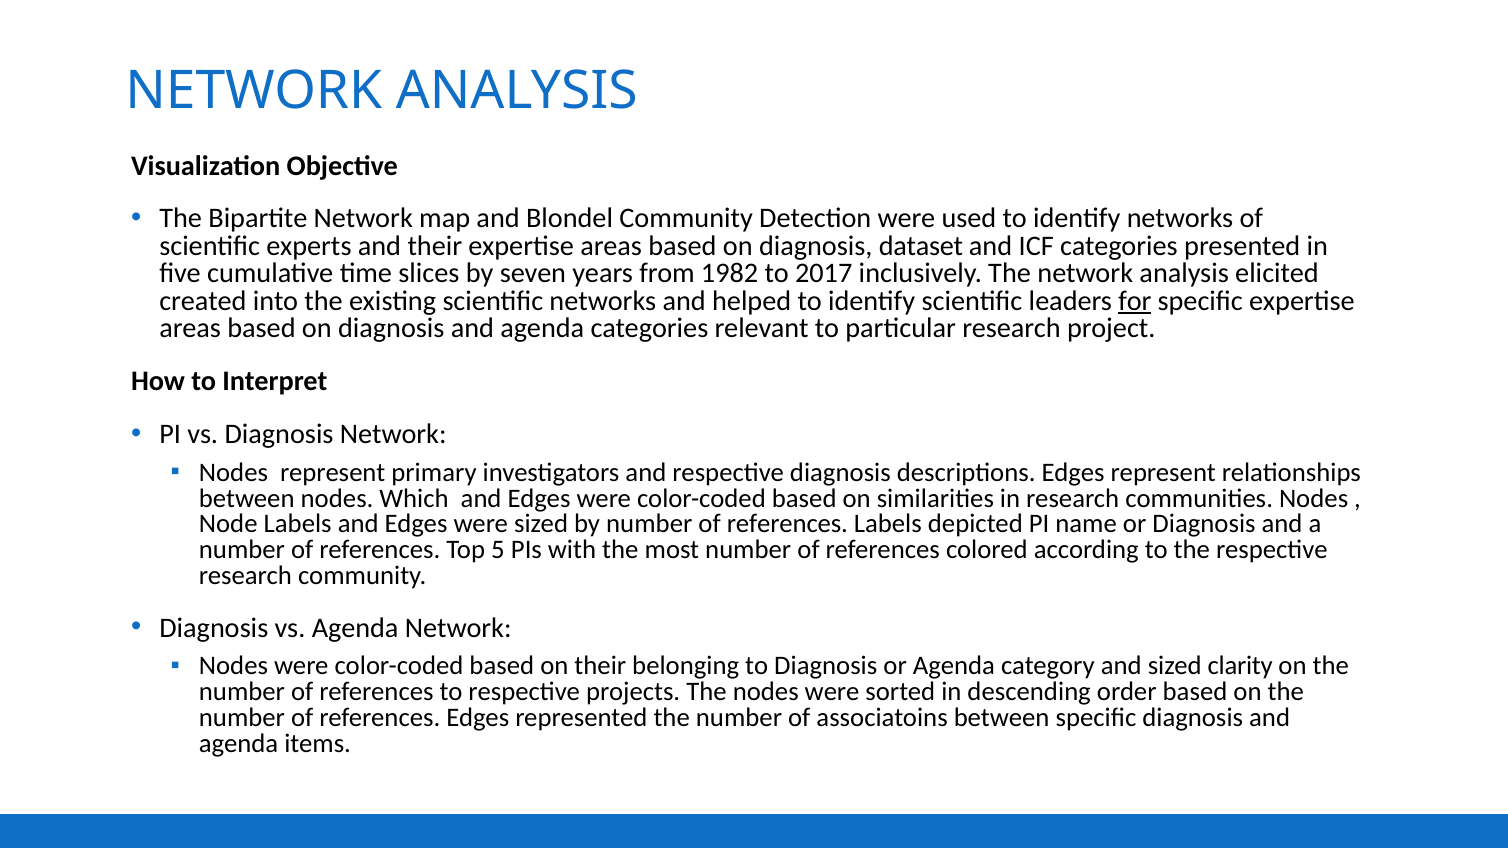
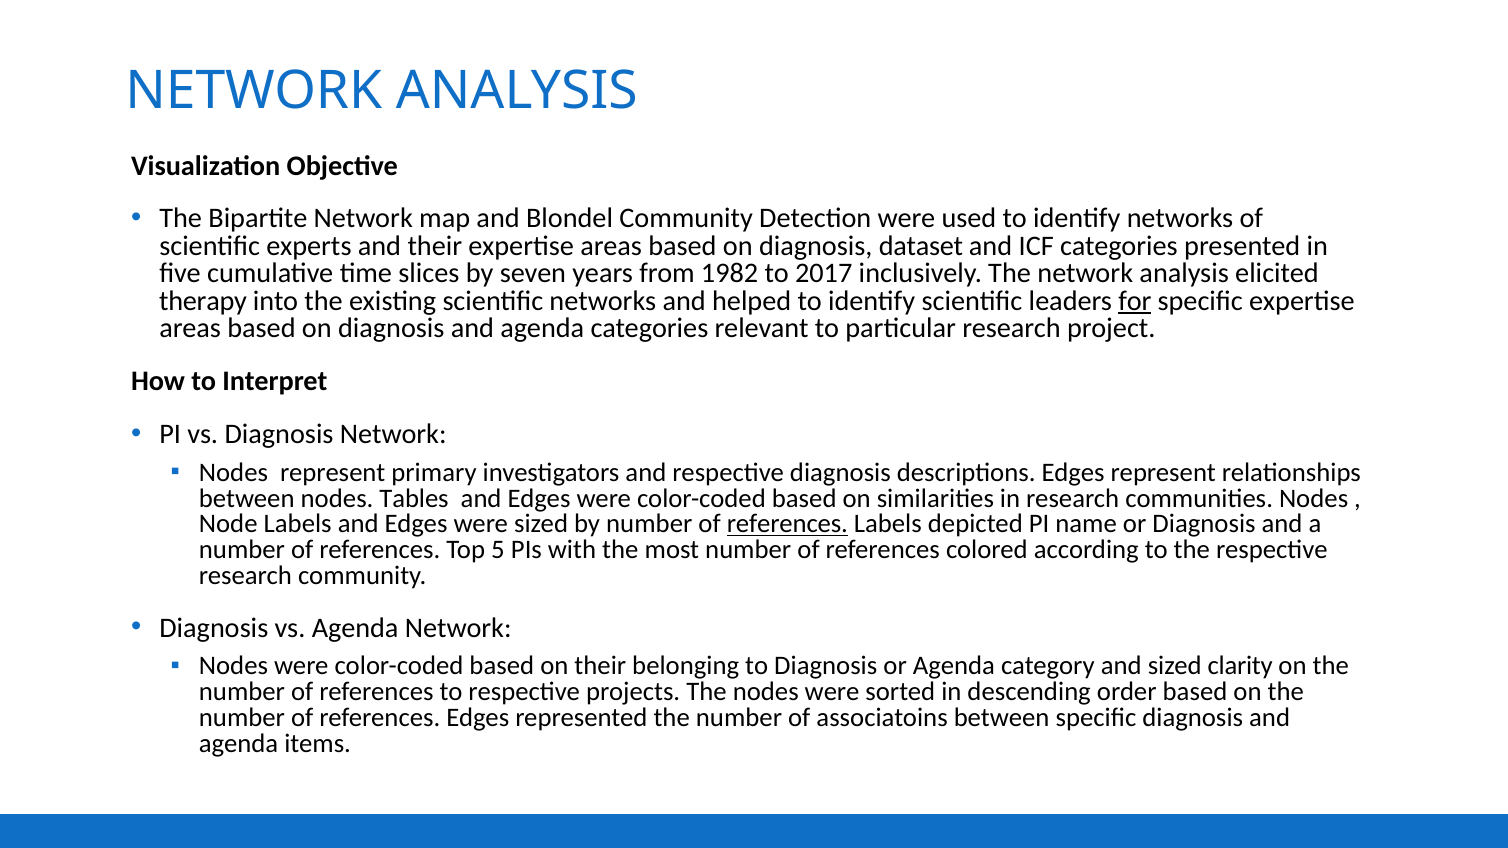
created: created -> therapy
Which: Which -> Tables
references at (787, 524) underline: none -> present
